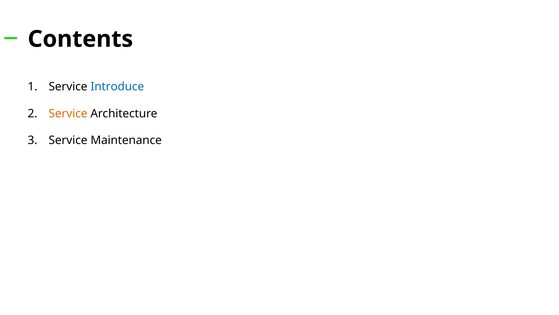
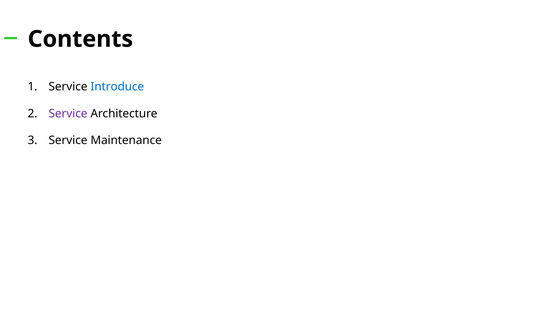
Service at (68, 113) colour: orange -> purple
